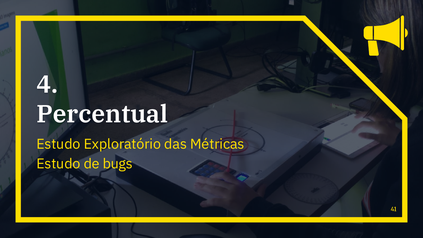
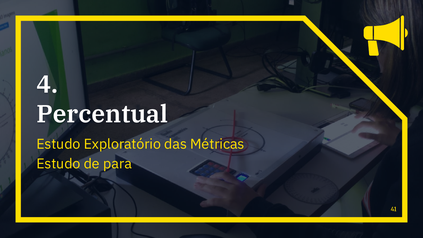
bugs: bugs -> para
